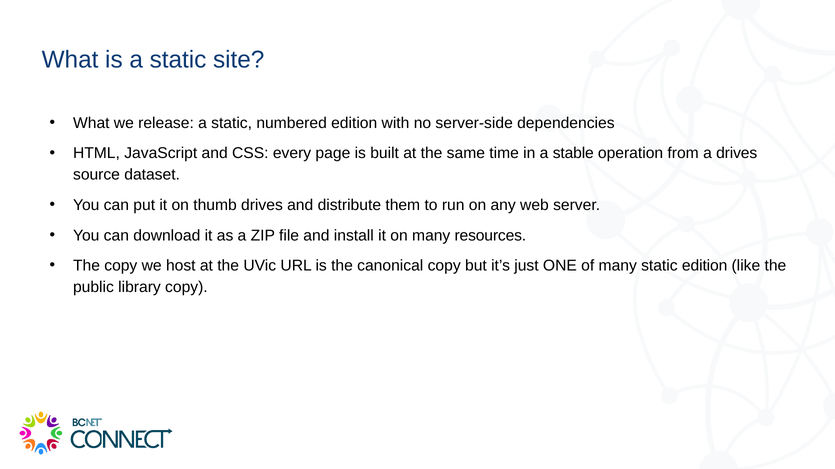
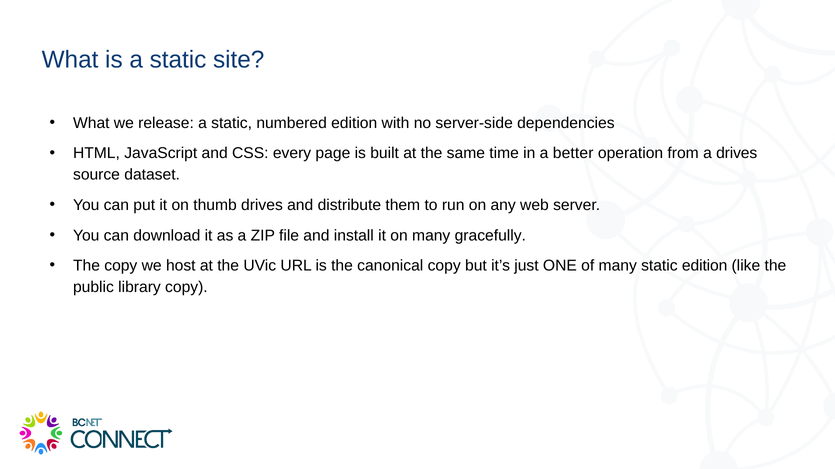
stable: stable -> better
resources: resources -> gracefully
